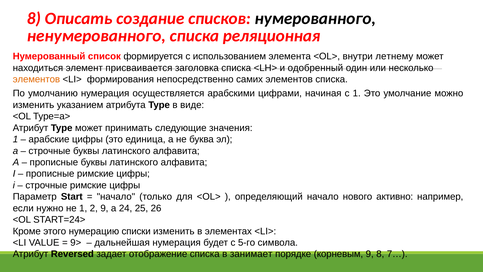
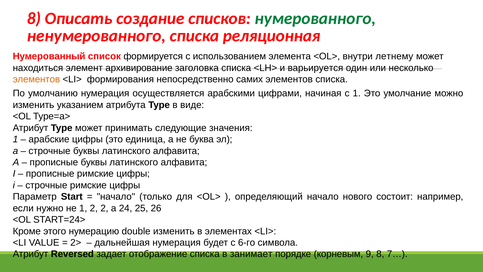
нумерованного colour: black -> green
присваивается: присваивается -> архивирование
одобренный: одобренный -> варьируется
активно: активно -> состоит
2 9: 9 -> 2
списки: списки -> double
9>: 9> -> 2>
5-го: 5-го -> 6-го
